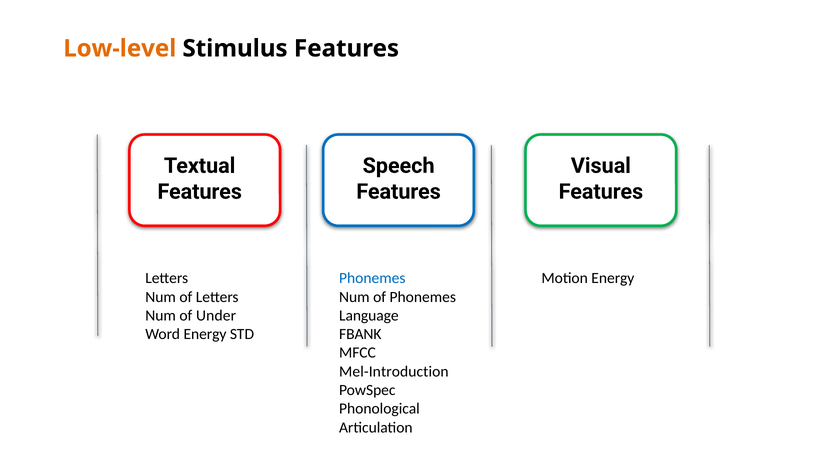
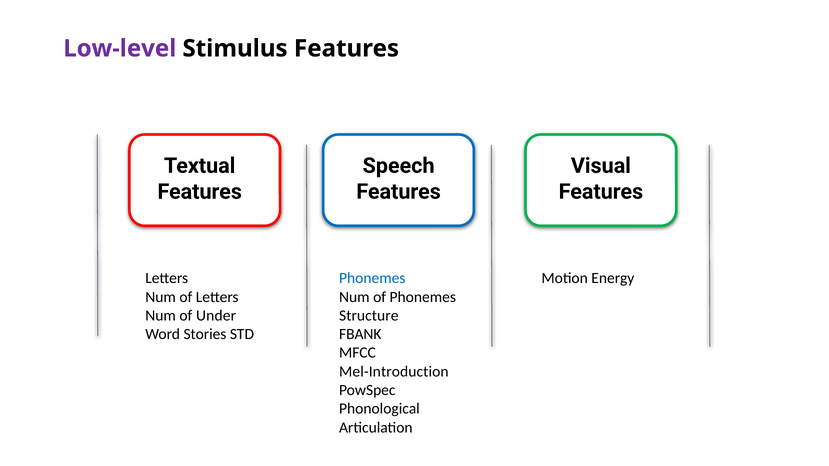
Low-level colour: orange -> purple
Language: Language -> Structure
Word Energy: Energy -> Stories
